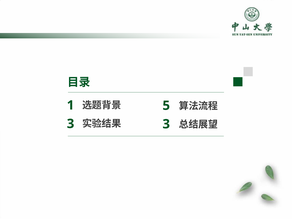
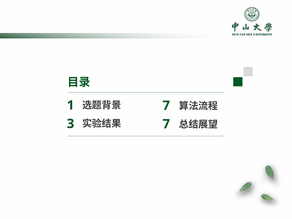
5 at (166, 106): 5 -> 7
3 at (166, 124): 3 -> 7
